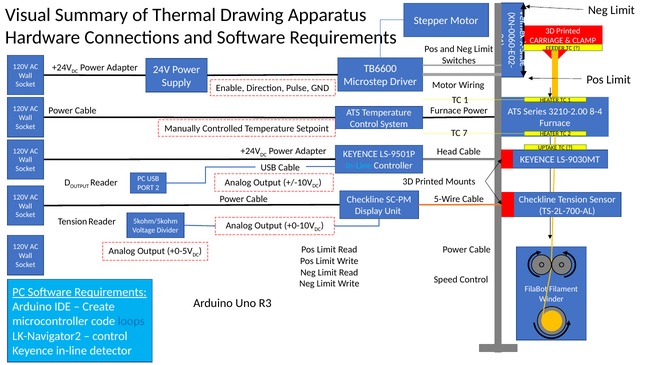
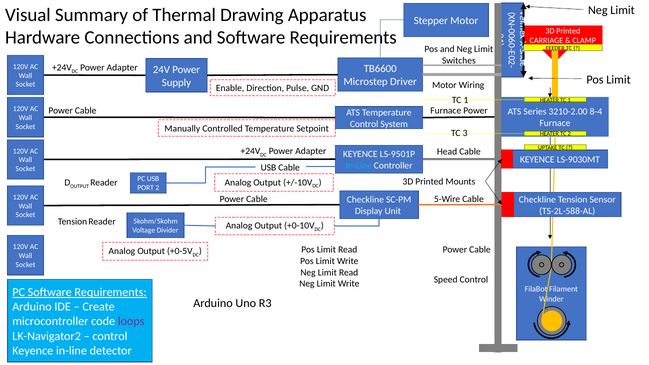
7: 7 -> 3
TS-2L-700-AL: TS-2L-700-AL -> TS-2L-588-AL
loops colour: blue -> purple
